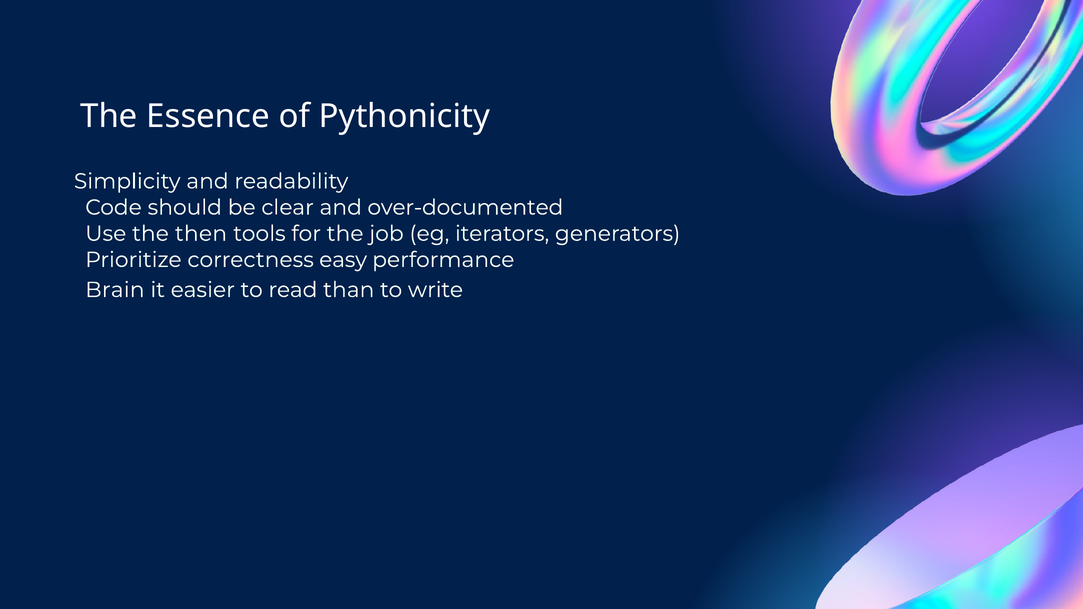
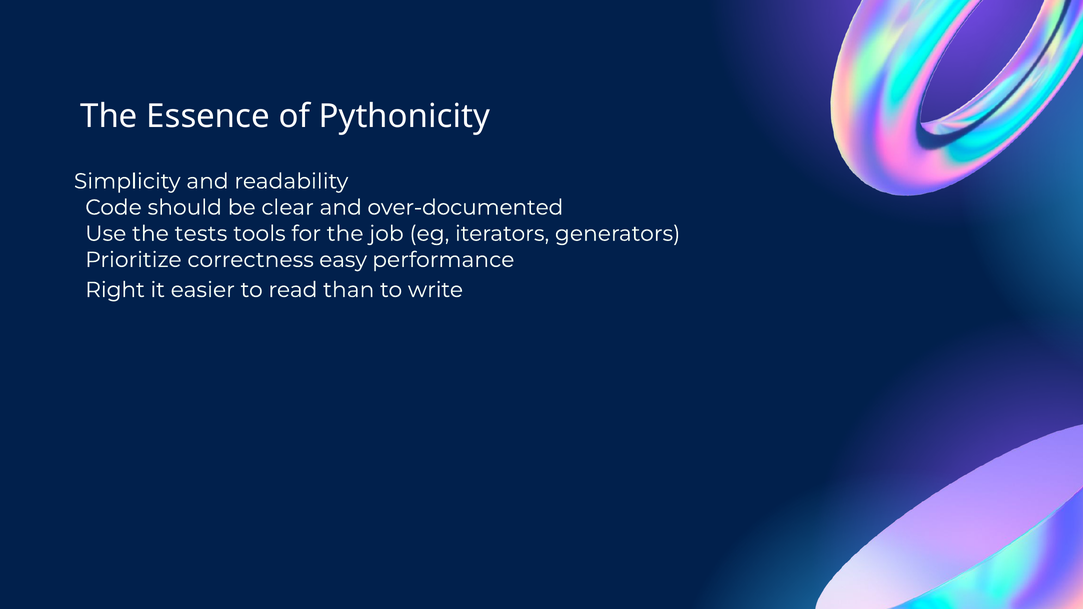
then: then -> tests
Brain: Brain -> Right
